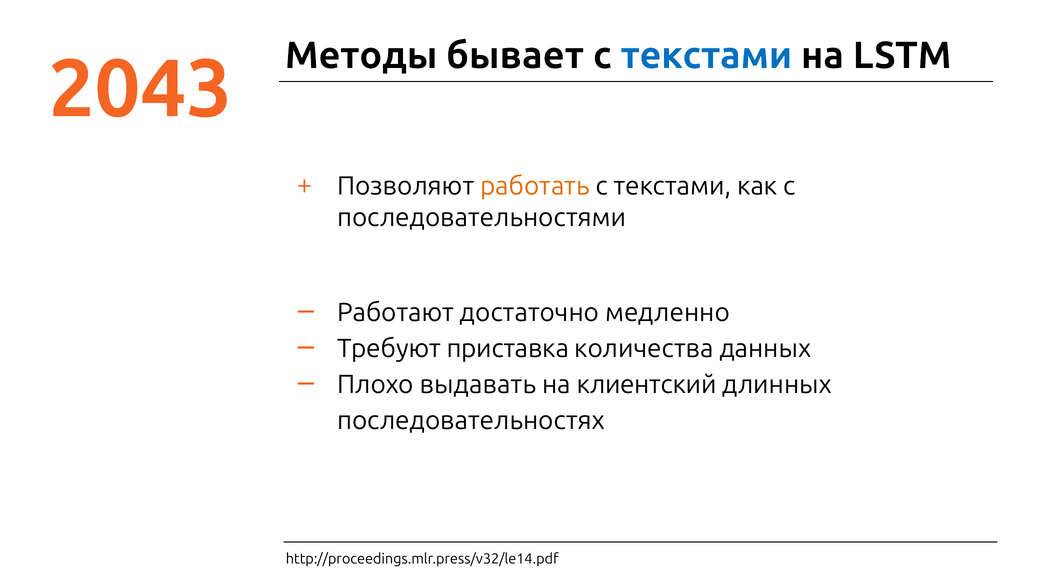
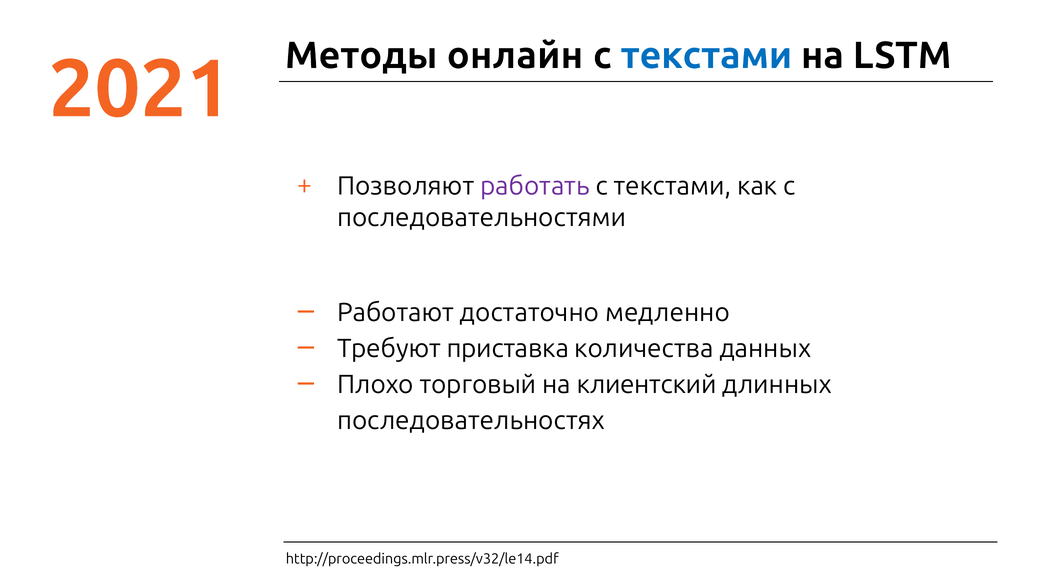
бывает: бывает -> онлайн
2043: 2043 -> 2021
работать colour: orange -> purple
выдавать: выдавать -> торговый
